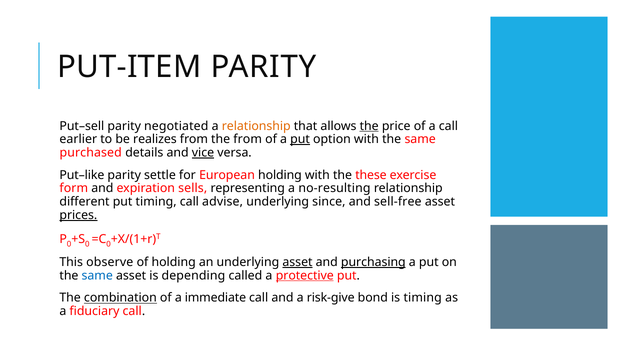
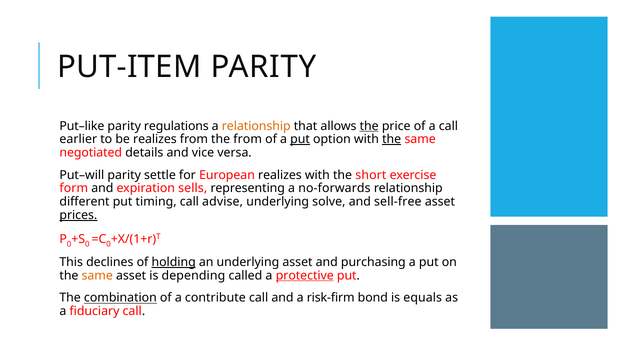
Put–sell: Put–sell -> Put–like
negotiated: negotiated -> regulations
the at (392, 139) underline: none -> present
purchased: purchased -> negotiated
vice underline: present -> none
Put–like: Put–like -> Put–will
European holding: holding -> realizes
these: these -> short
no-resulting: no-resulting -> no-forwards
since: since -> solve
observe: observe -> declines
holding at (174, 262) underline: none -> present
asset at (297, 262) underline: present -> none
purchasing underline: present -> none
same at (97, 275) colour: blue -> orange
immediate: immediate -> contribute
risk-give: risk-give -> risk-firm
is timing: timing -> equals
